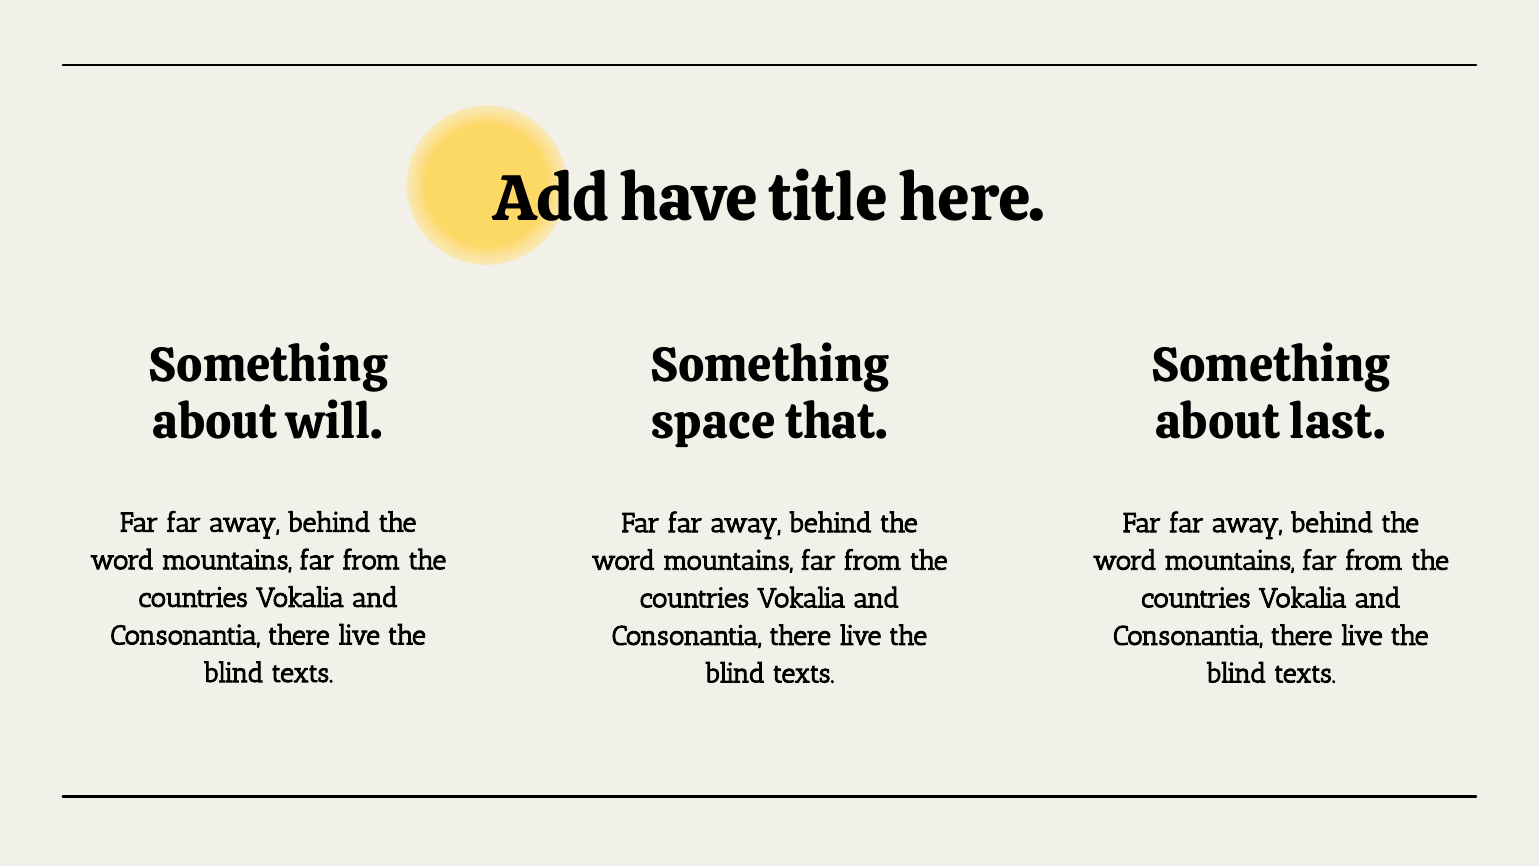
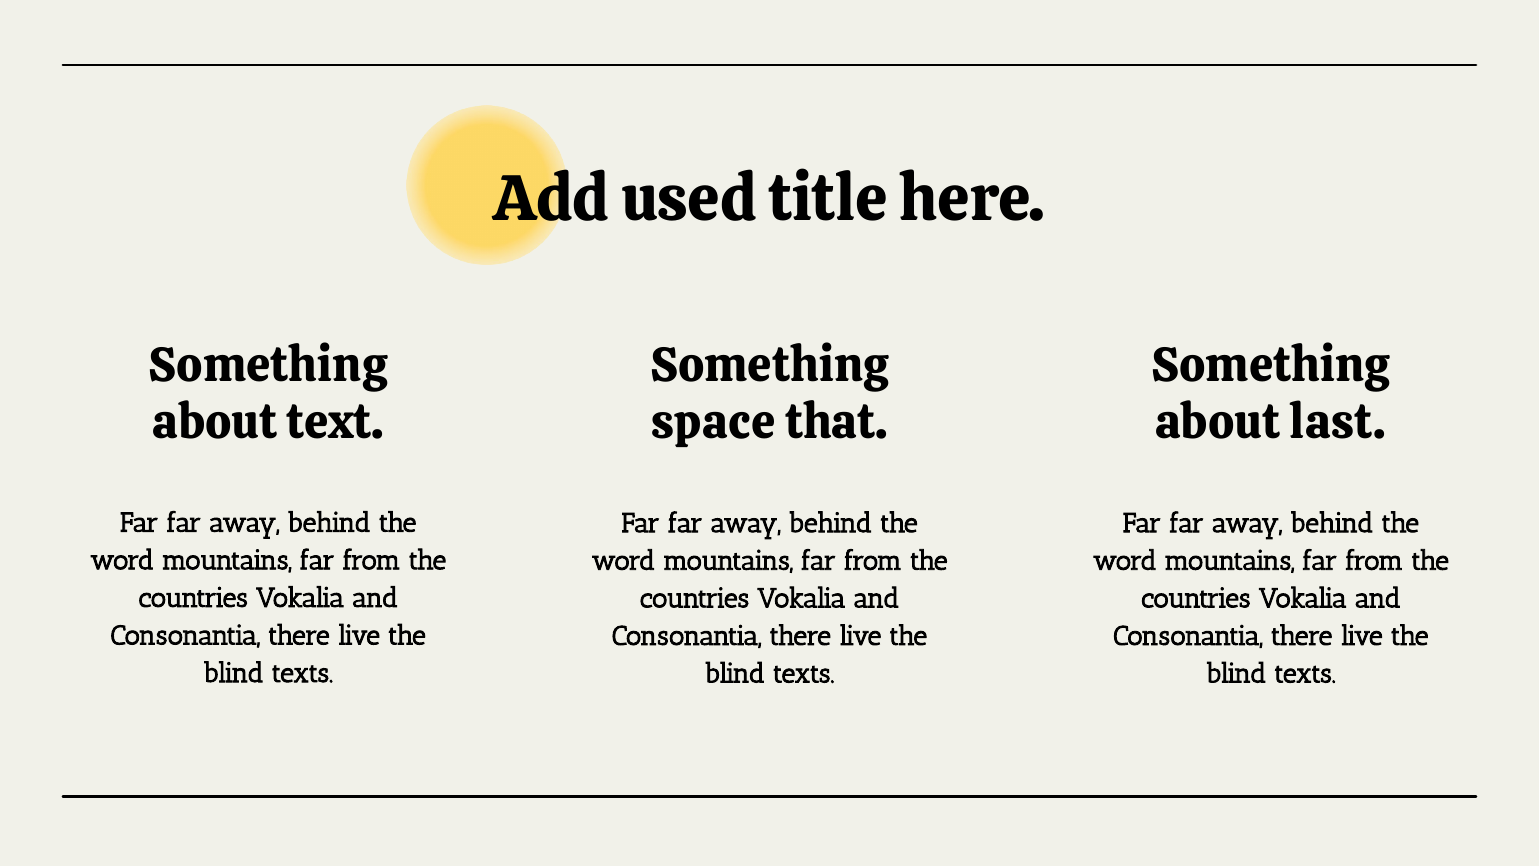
have: have -> used
will: will -> text
